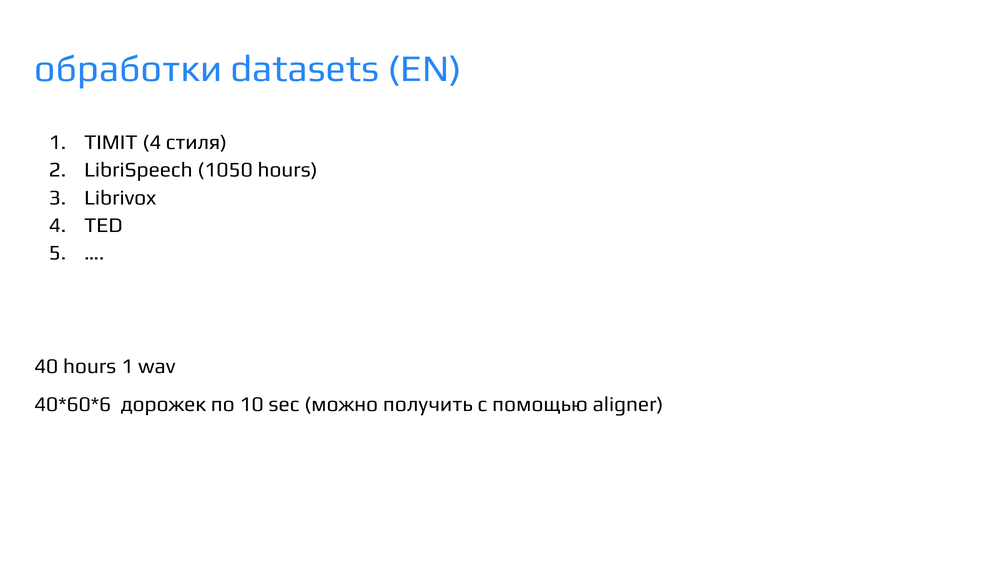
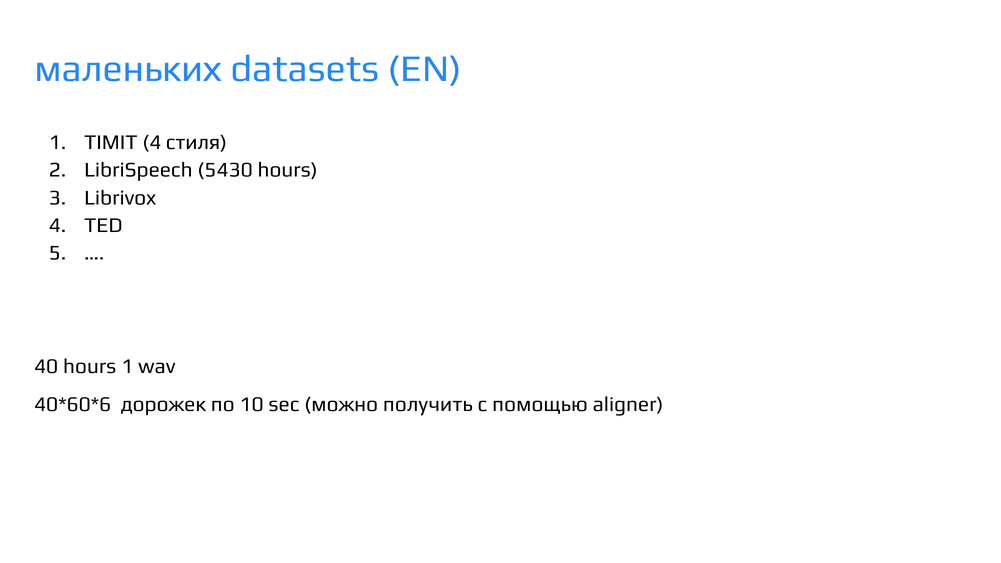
обработки: обработки -> маленьких
1050: 1050 -> 5430
